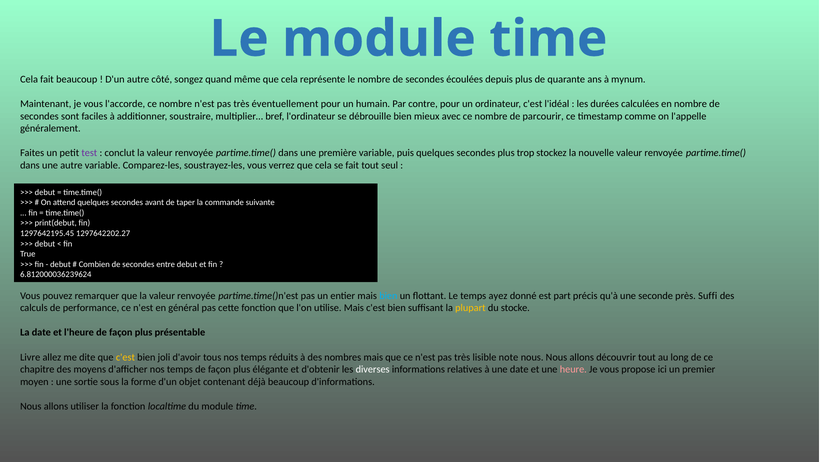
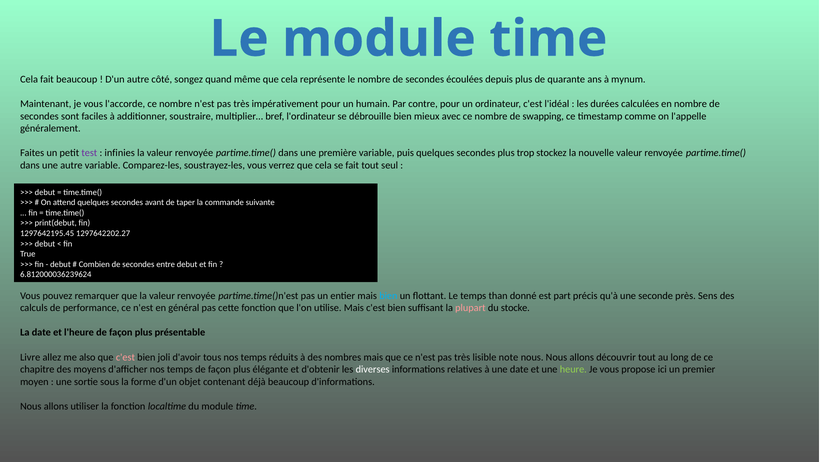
éventuellement: éventuellement -> impérativement
parcourir: parcourir -> swapping
conclut: conclut -> infinies
ayez: ayez -> than
Suffi: Suffi -> Sens
plupart colour: yellow -> pink
dite: dite -> also
c'est at (125, 357) colour: yellow -> pink
heure colour: pink -> light green
